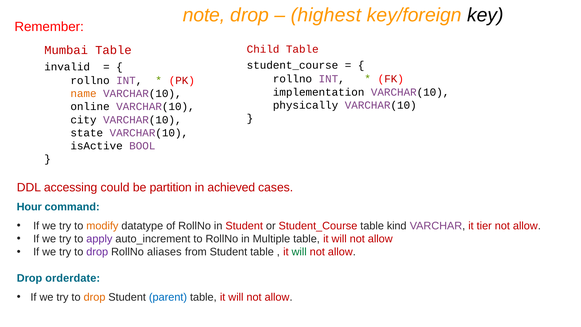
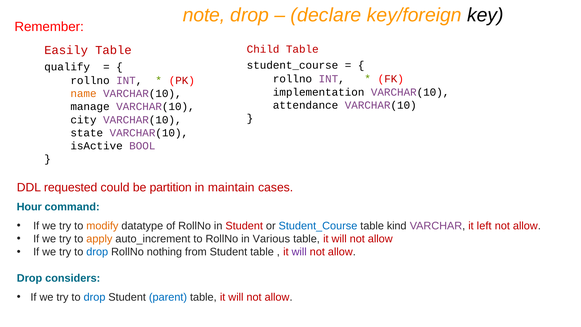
highest: highest -> declare
Mumbai: Mumbai -> Easily
invalid: invalid -> qualify
physically: physically -> attendance
online: online -> manage
accessing: accessing -> requested
achieved: achieved -> maintain
Student_Course at (318, 226) colour: red -> blue
tier: tier -> left
apply colour: purple -> orange
Multiple: Multiple -> Various
drop at (97, 252) colour: purple -> blue
aliases: aliases -> nothing
will at (299, 252) colour: green -> purple
orderdate: orderdate -> considers
drop at (94, 297) colour: orange -> blue
